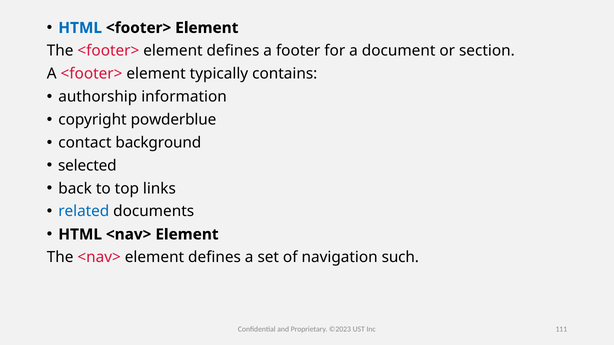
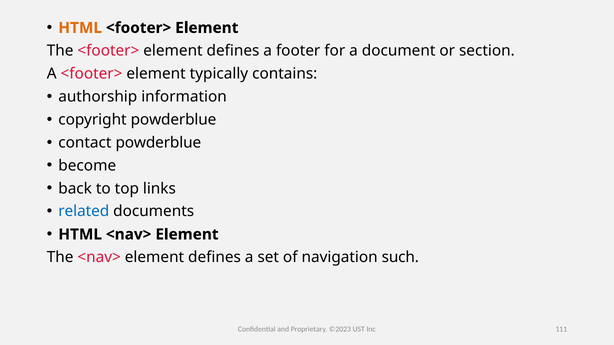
HTML at (80, 28) colour: blue -> orange
contact background: background -> powderblue
selected: selected -> become
